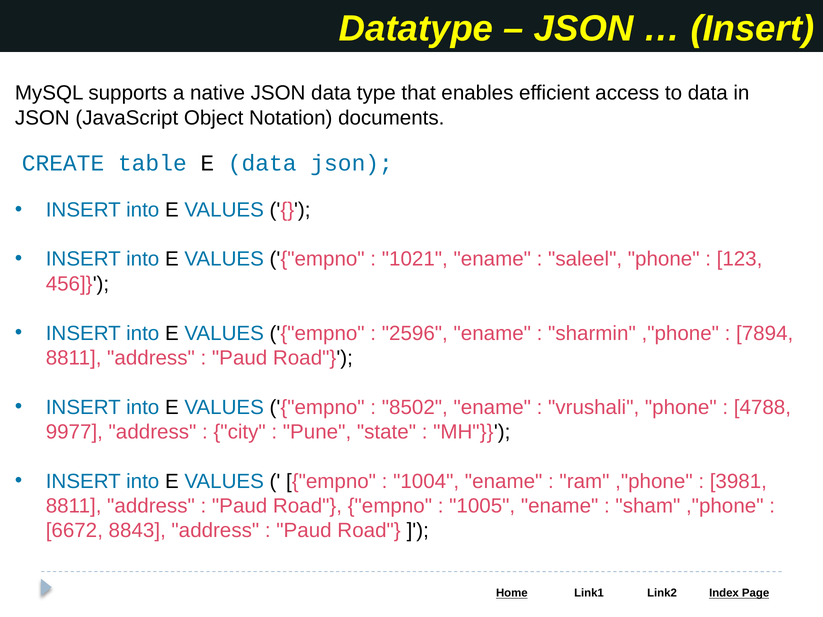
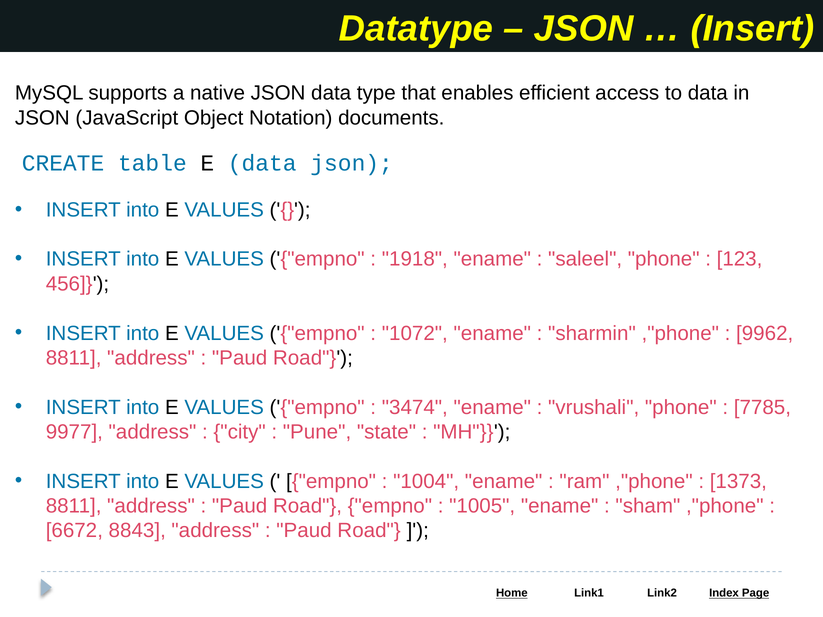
1021: 1021 -> 1918
2596: 2596 -> 1072
7894: 7894 -> 9962
8502: 8502 -> 3474
4788: 4788 -> 7785
3981: 3981 -> 1373
